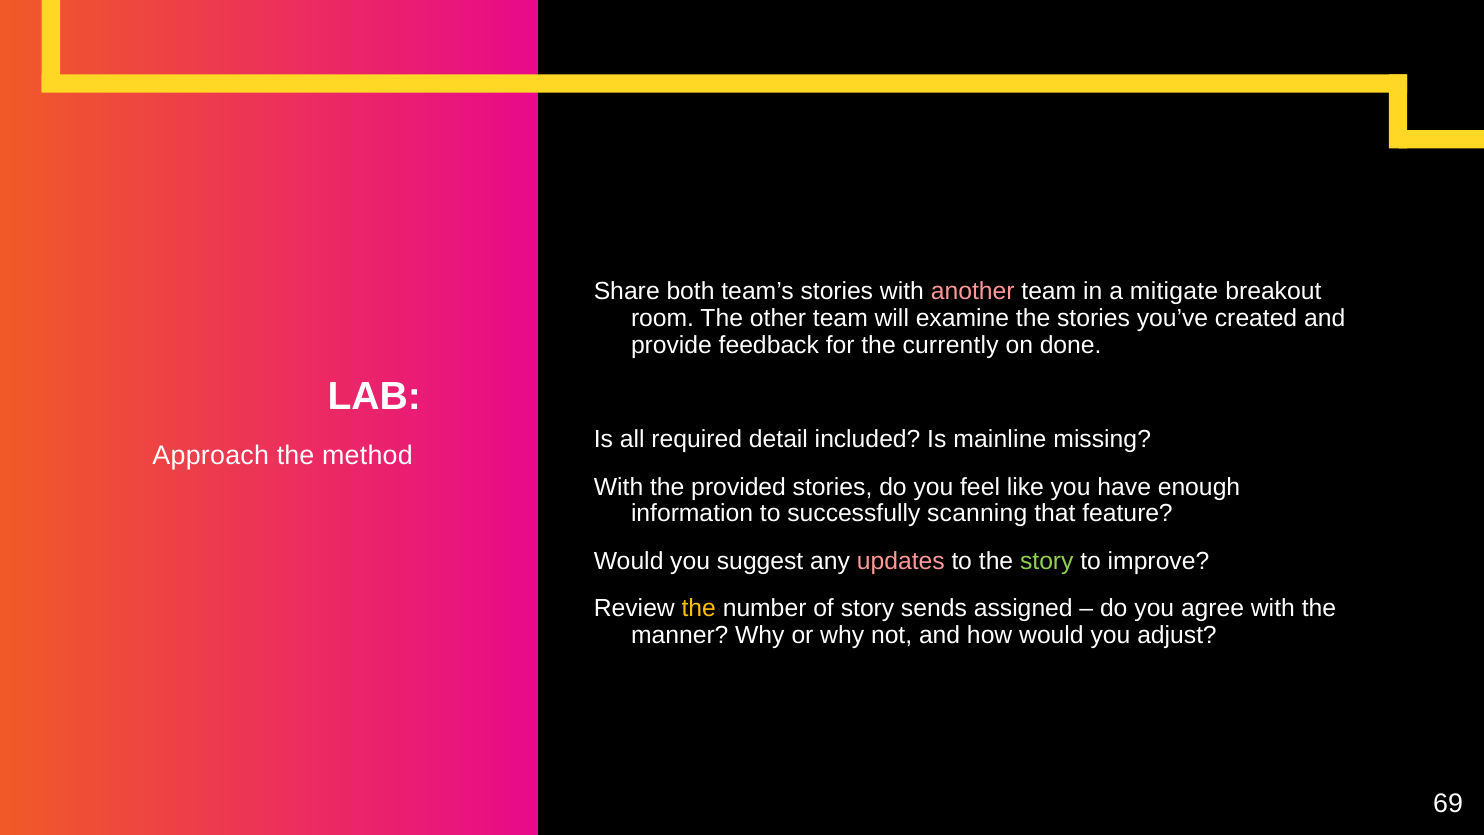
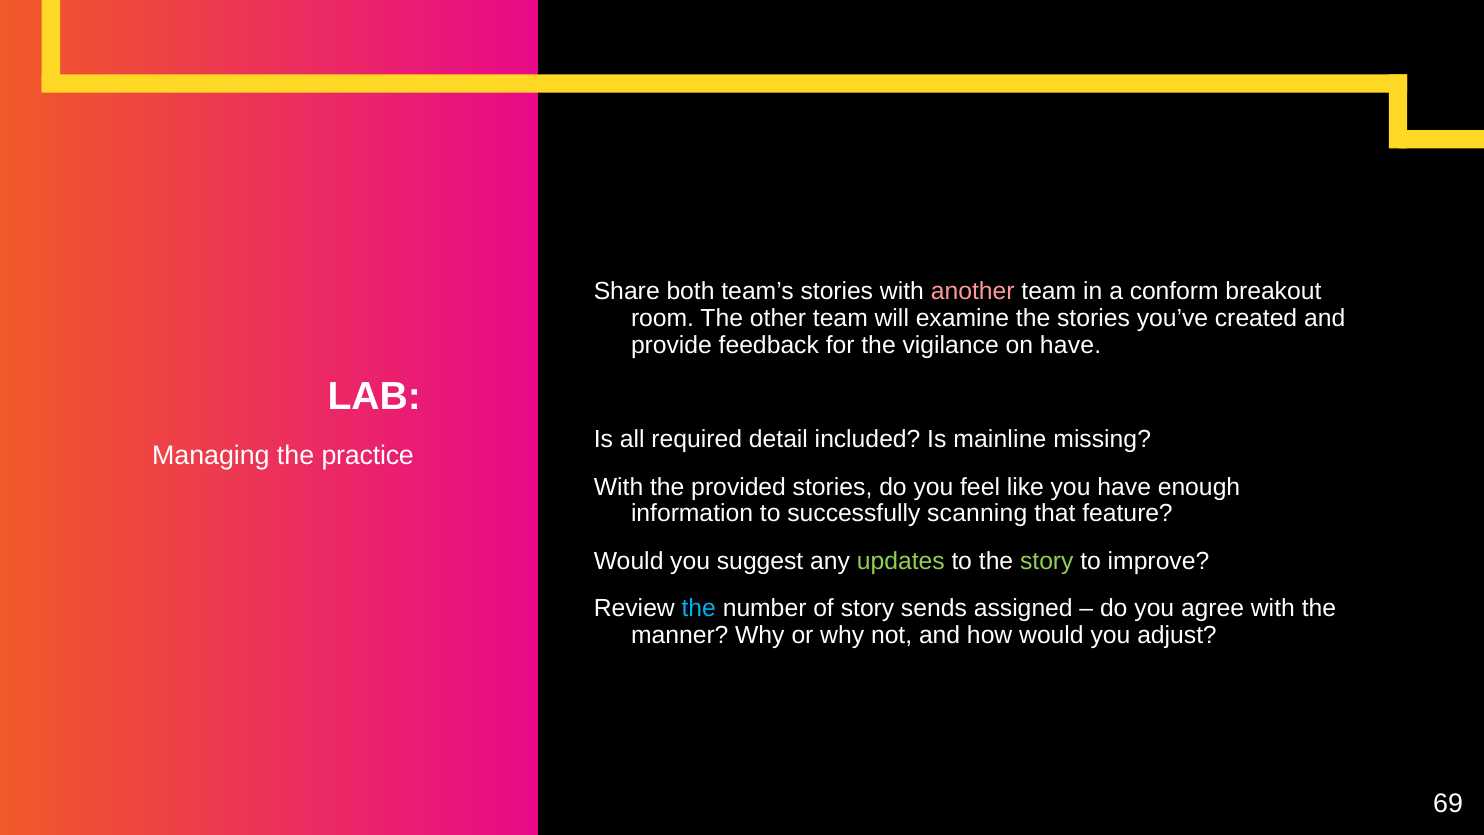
mitigate: mitigate -> conform
currently: currently -> vigilance
on done: done -> have
Approach: Approach -> Managing
method: method -> practice
updates colour: pink -> light green
the at (699, 608) colour: yellow -> light blue
